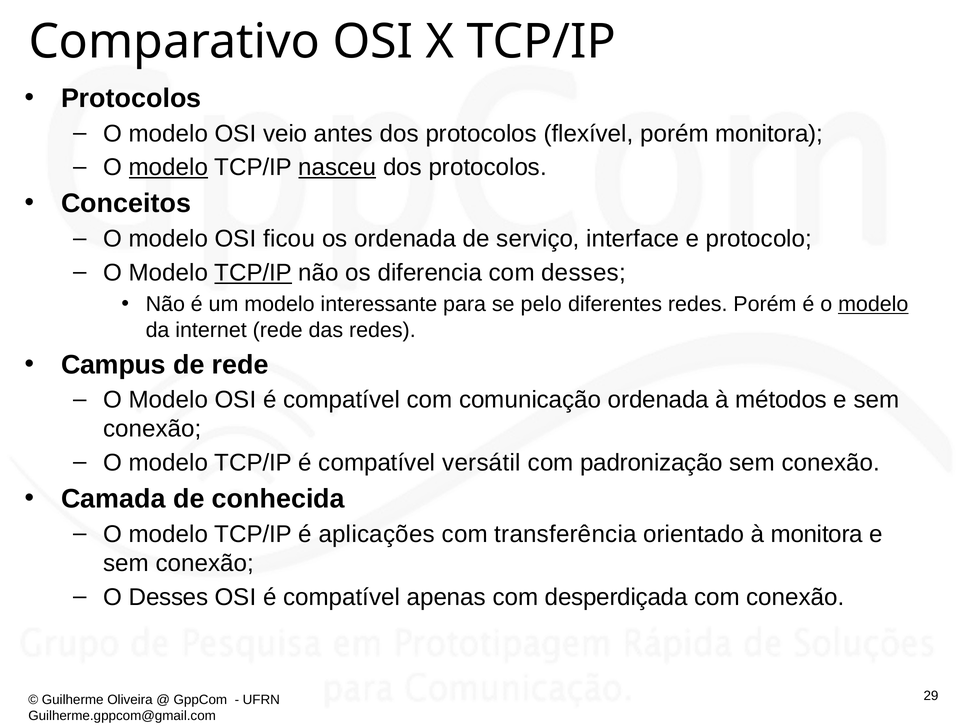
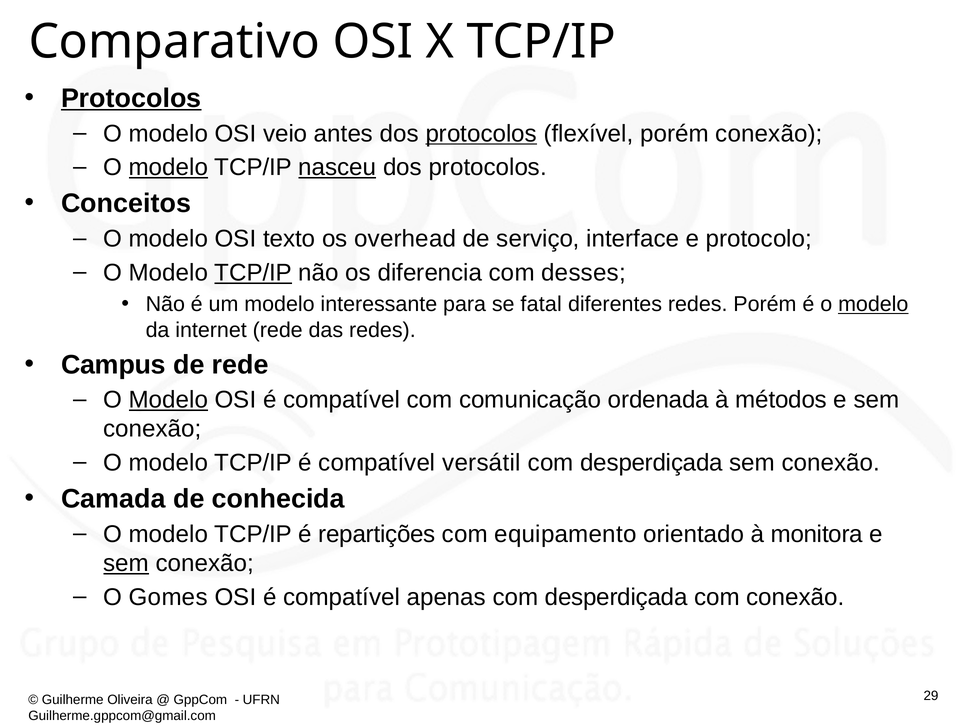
Protocolos at (131, 98) underline: none -> present
protocolos at (481, 134) underline: none -> present
porém monitora: monitora -> conexão
ficou: ficou -> texto
os ordenada: ordenada -> overhead
pelo: pelo -> fatal
Modelo at (168, 400) underline: none -> present
padronização at (652, 463): padronização -> desperdiçada
aplicações: aplicações -> repartições
transferência: transferência -> equipamento
sem at (126, 563) underline: none -> present
O Desses: Desses -> Gomes
